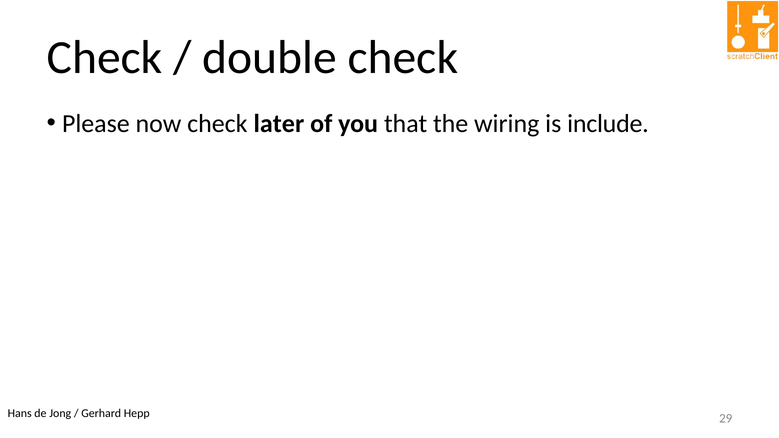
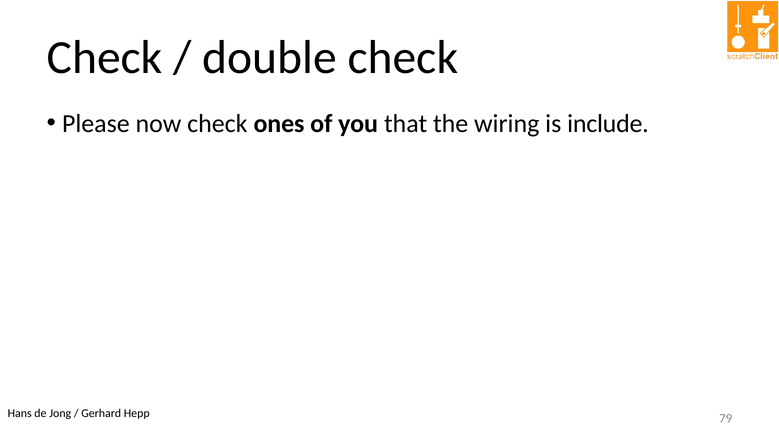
later: later -> ones
29: 29 -> 79
